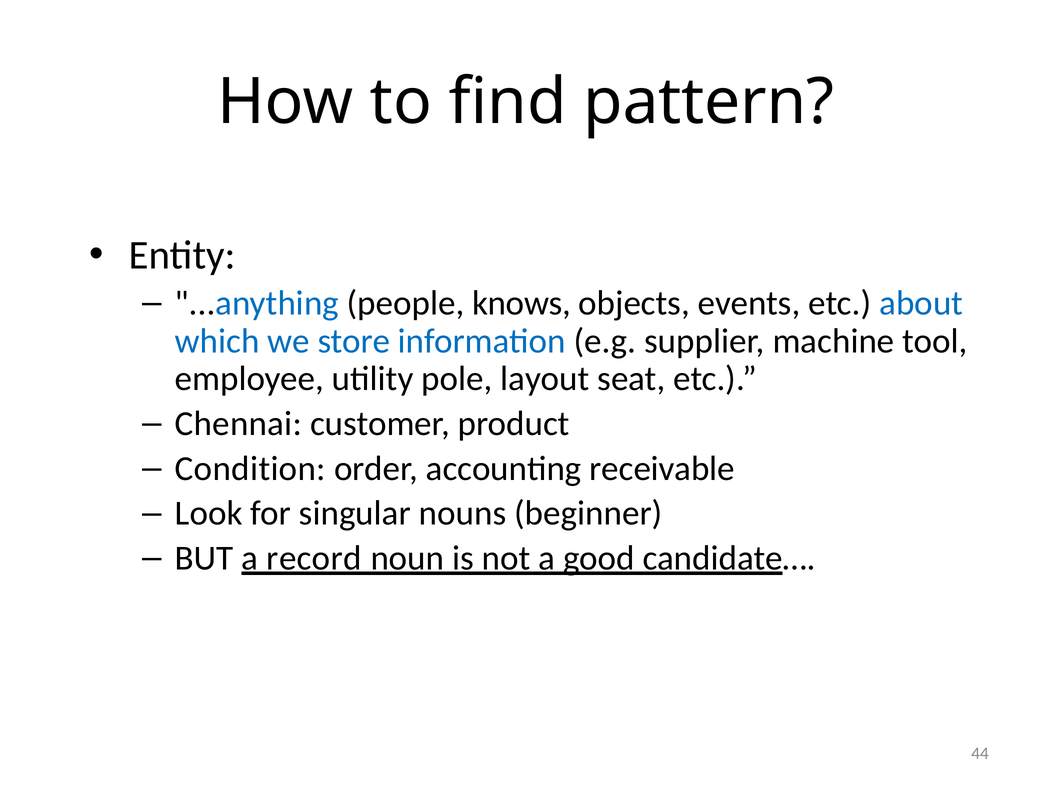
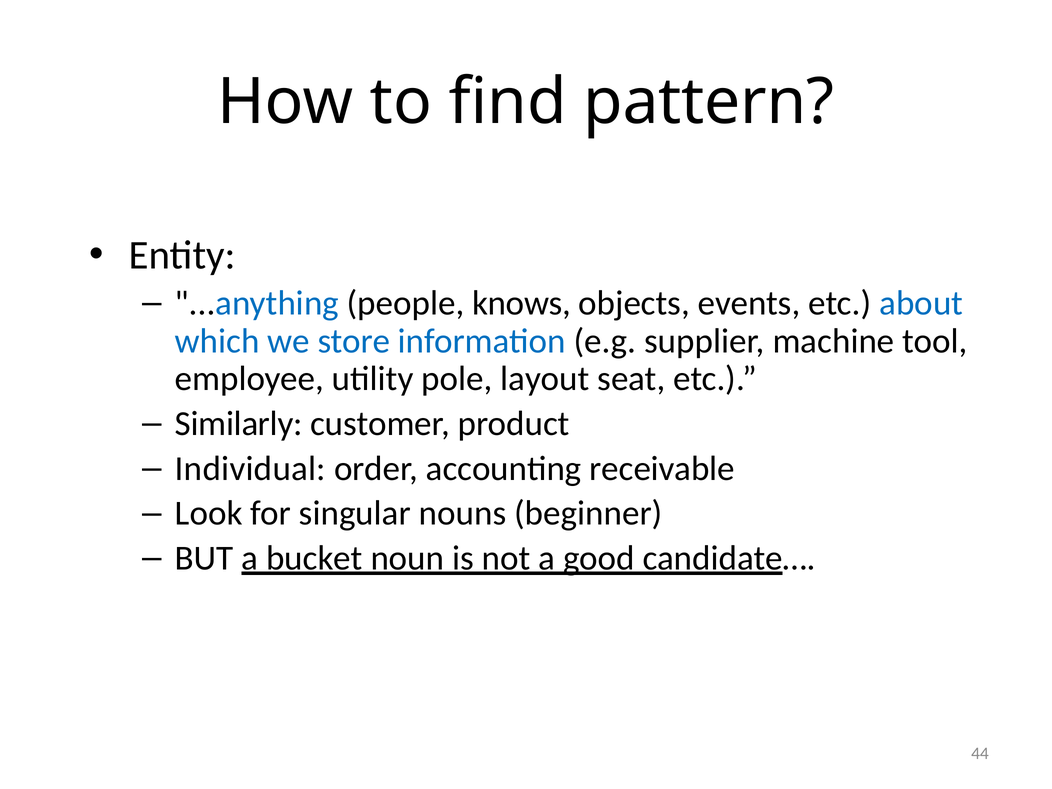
Chennai: Chennai -> Similarly
Condition: Condition -> Individual
record: record -> bucket
